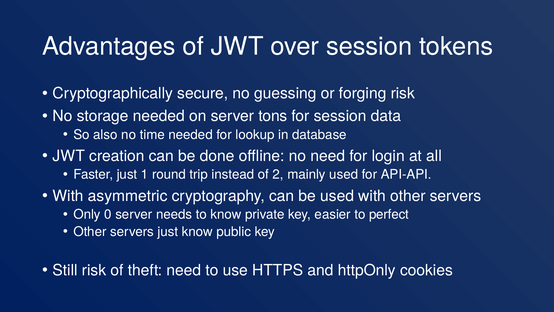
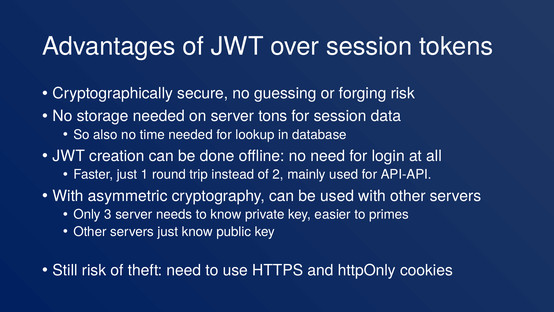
0: 0 -> 3
perfect: perfect -> primes
